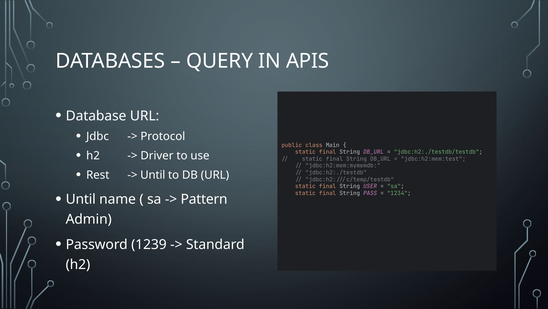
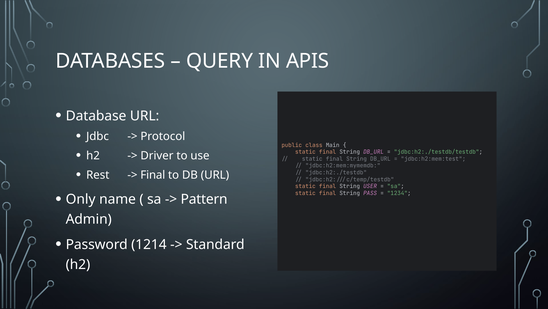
Until at (153, 175): Until -> Final
Until at (81, 199): Until -> Only
1239: 1239 -> 1214
